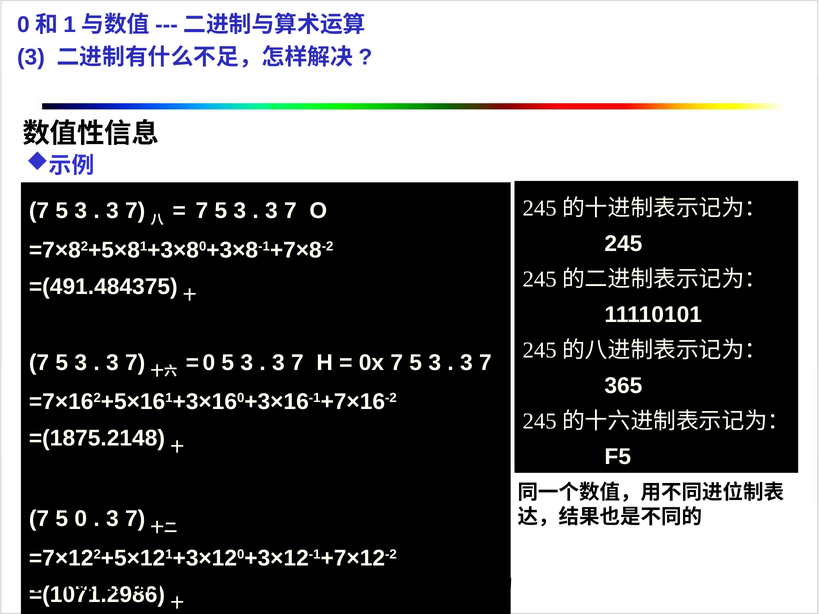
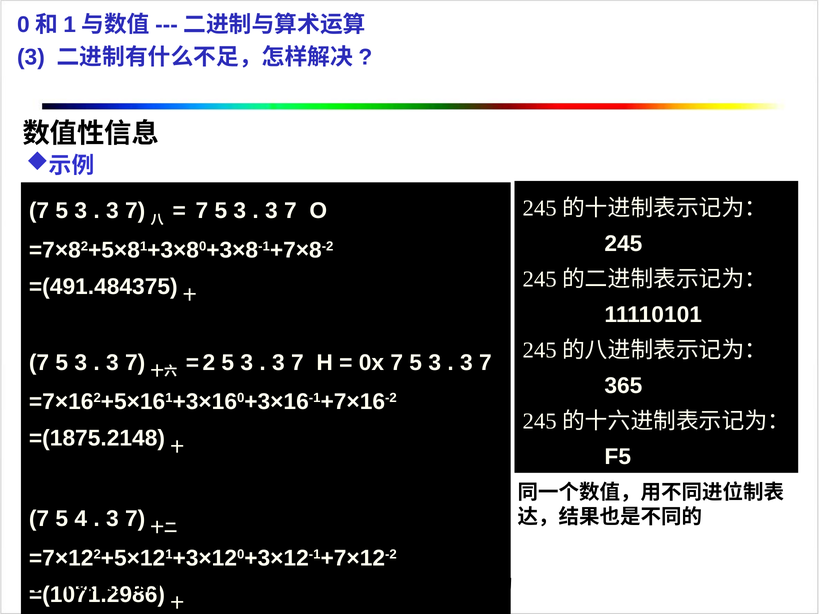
0 at (209, 363): 0 -> 2
5 0: 0 -> 4
